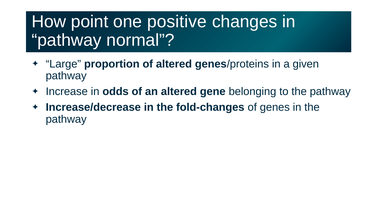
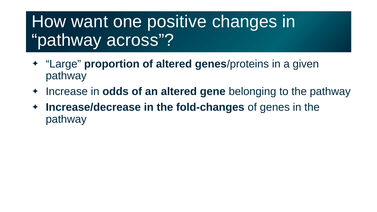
point: point -> want
normal: normal -> across
